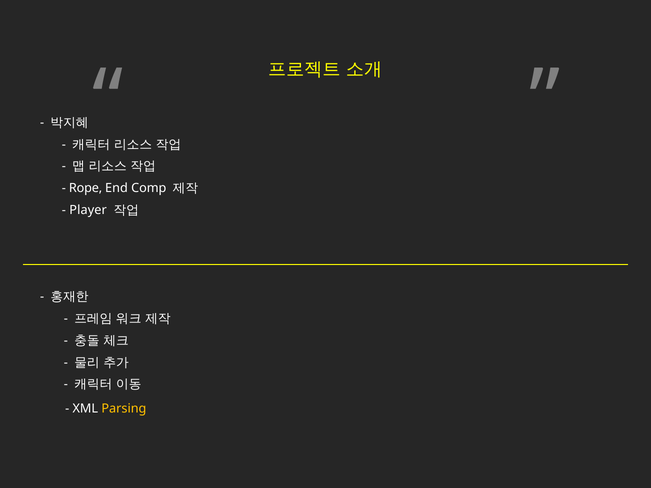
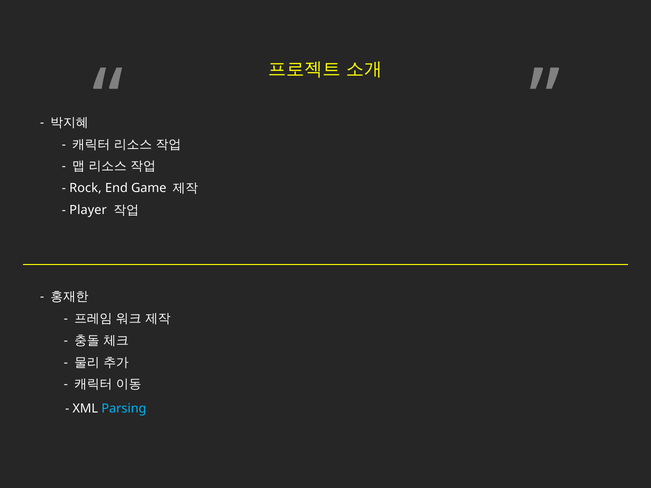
Rope: Rope -> Rock
Comp: Comp -> Game
Parsing colour: yellow -> light blue
